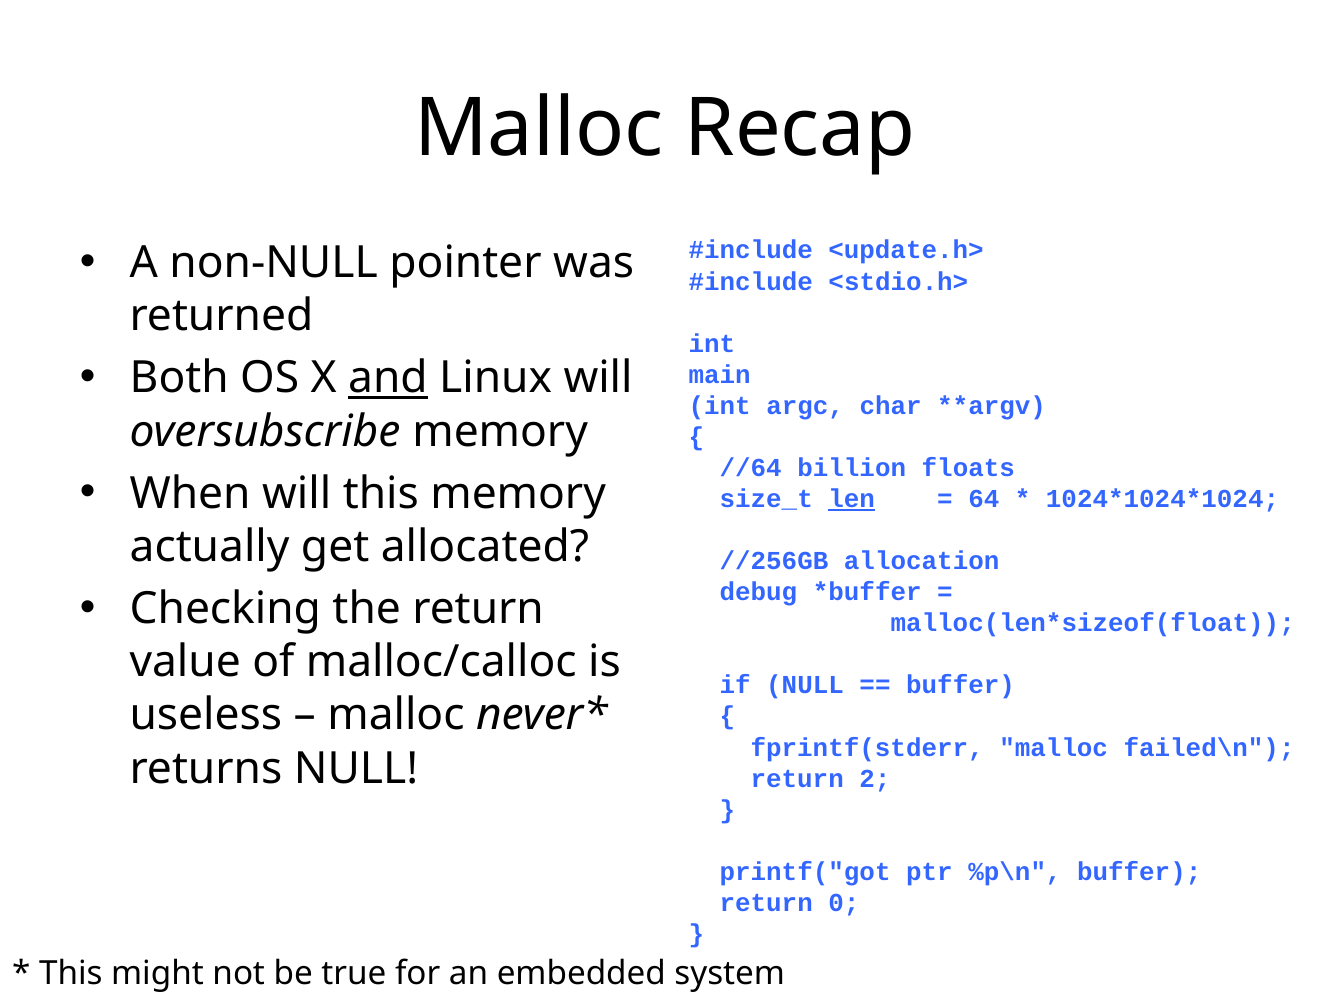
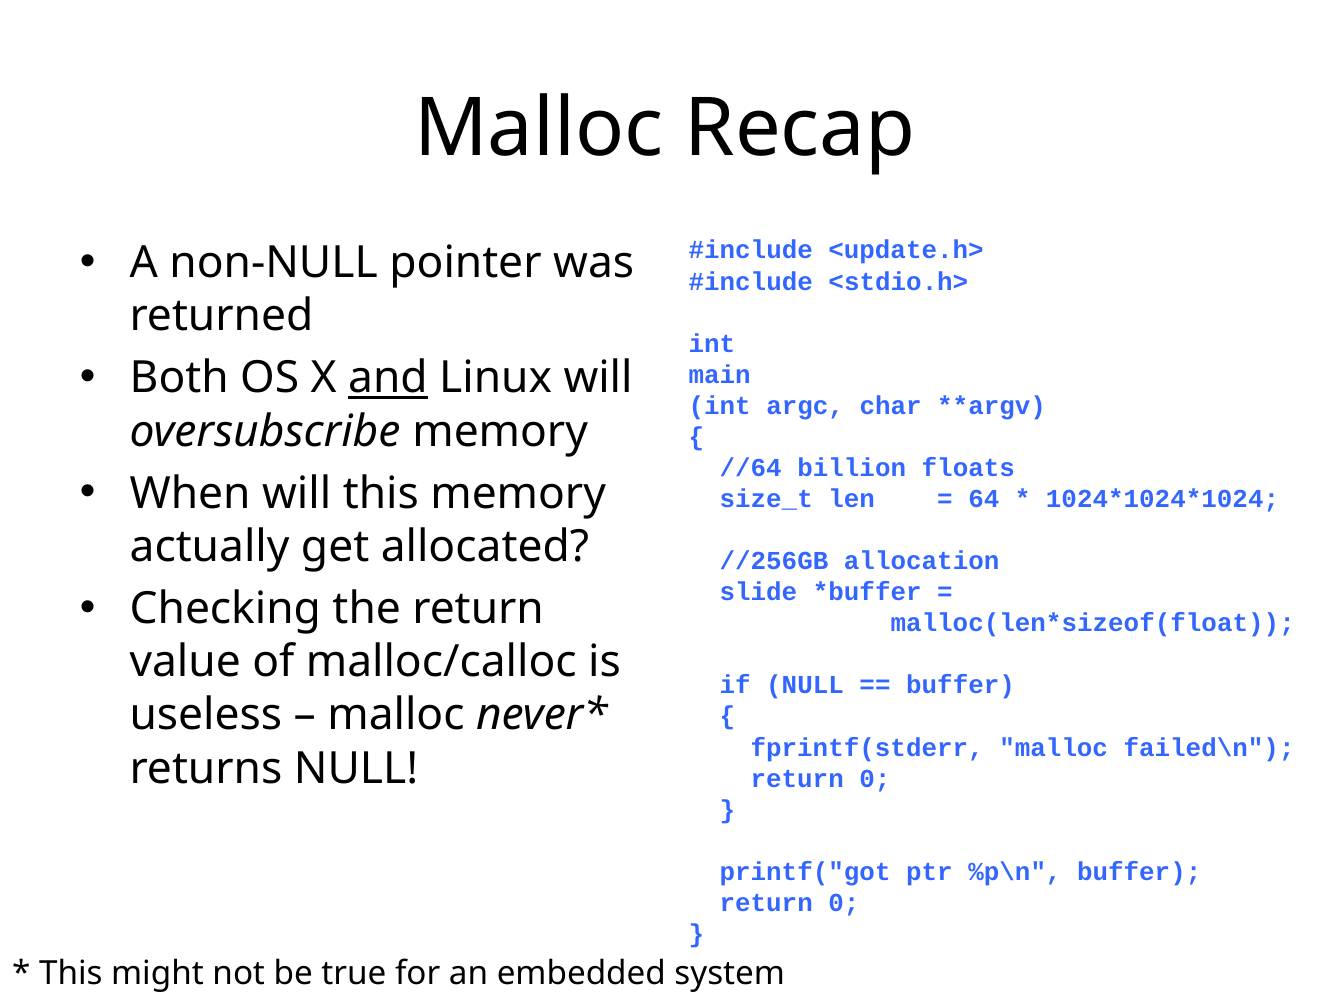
len underline: present -> none
debug: debug -> slide
2 at (875, 778): 2 -> 0
